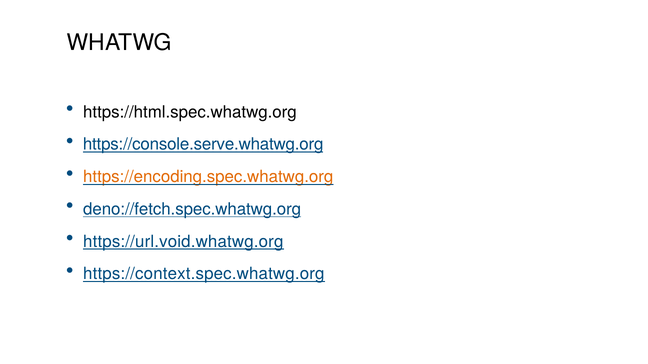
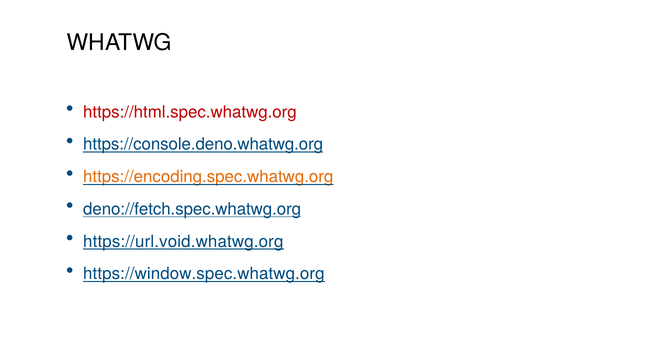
https://html.spec.whatwg.org colour: black -> red
https://console.serve.whatwg.org: https://console.serve.whatwg.org -> https://console.deno.whatwg.org
https://context.spec.whatwg.org: https://context.spec.whatwg.org -> https://window.spec.whatwg.org
